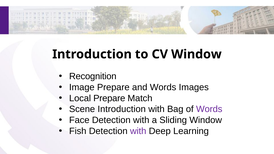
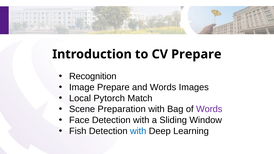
CV Window: Window -> Prepare
Local Prepare: Prepare -> Pytorch
Scene Introduction: Introduction -> Preparation
with at (138, 131) colour: purple -> blue
